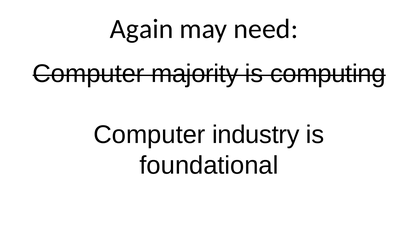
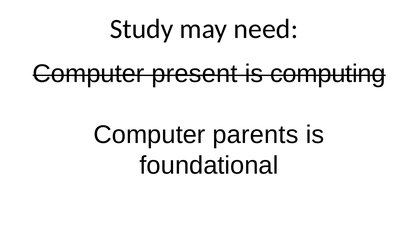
Again: Again -> Study
majority: majority -> present
industry: industry -> parents
